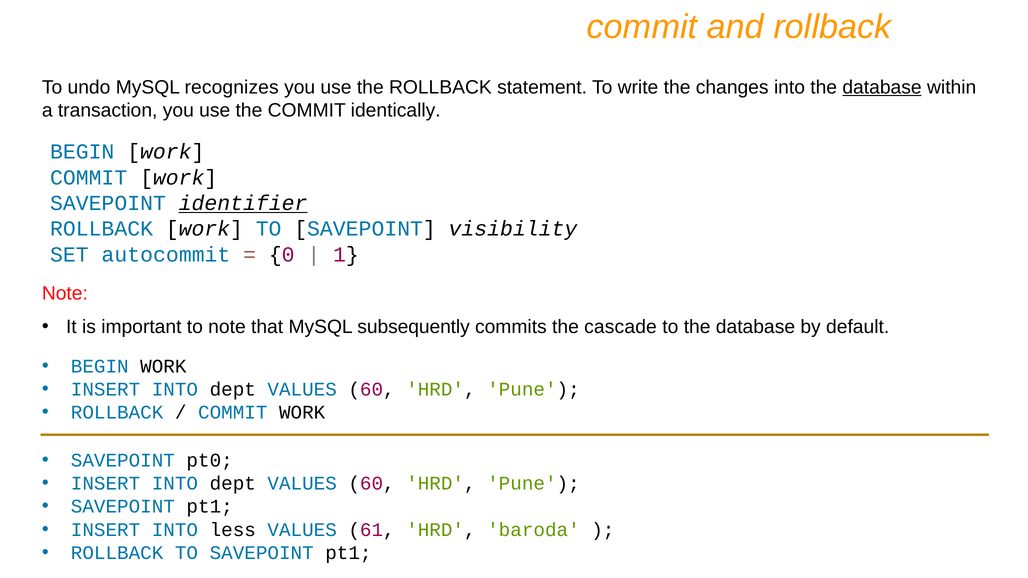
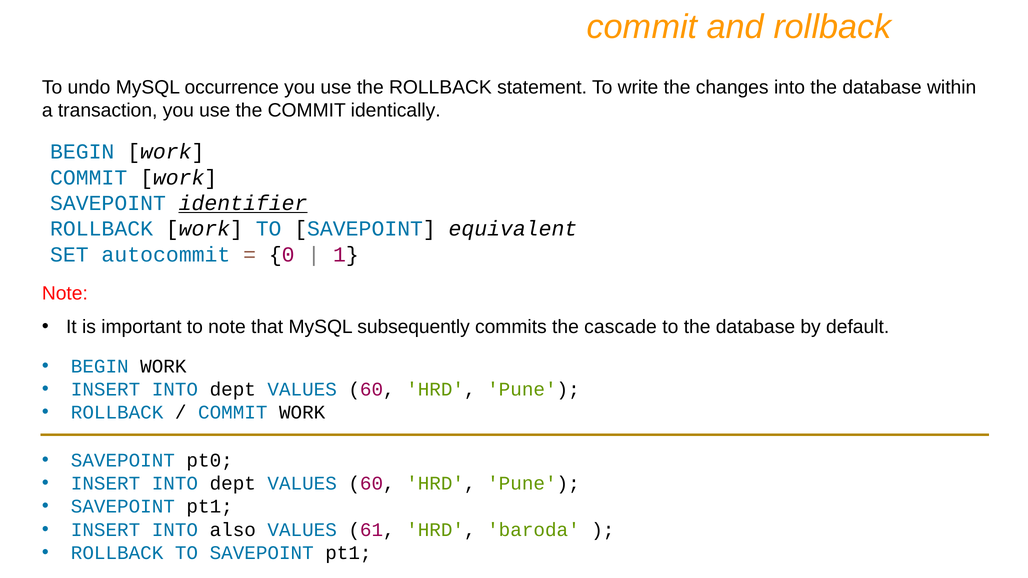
recognizes: recognizes -> occurrence
database at (882, 87) underline: present -> none
visibility: visibility -> equivalent
less: less -> also
